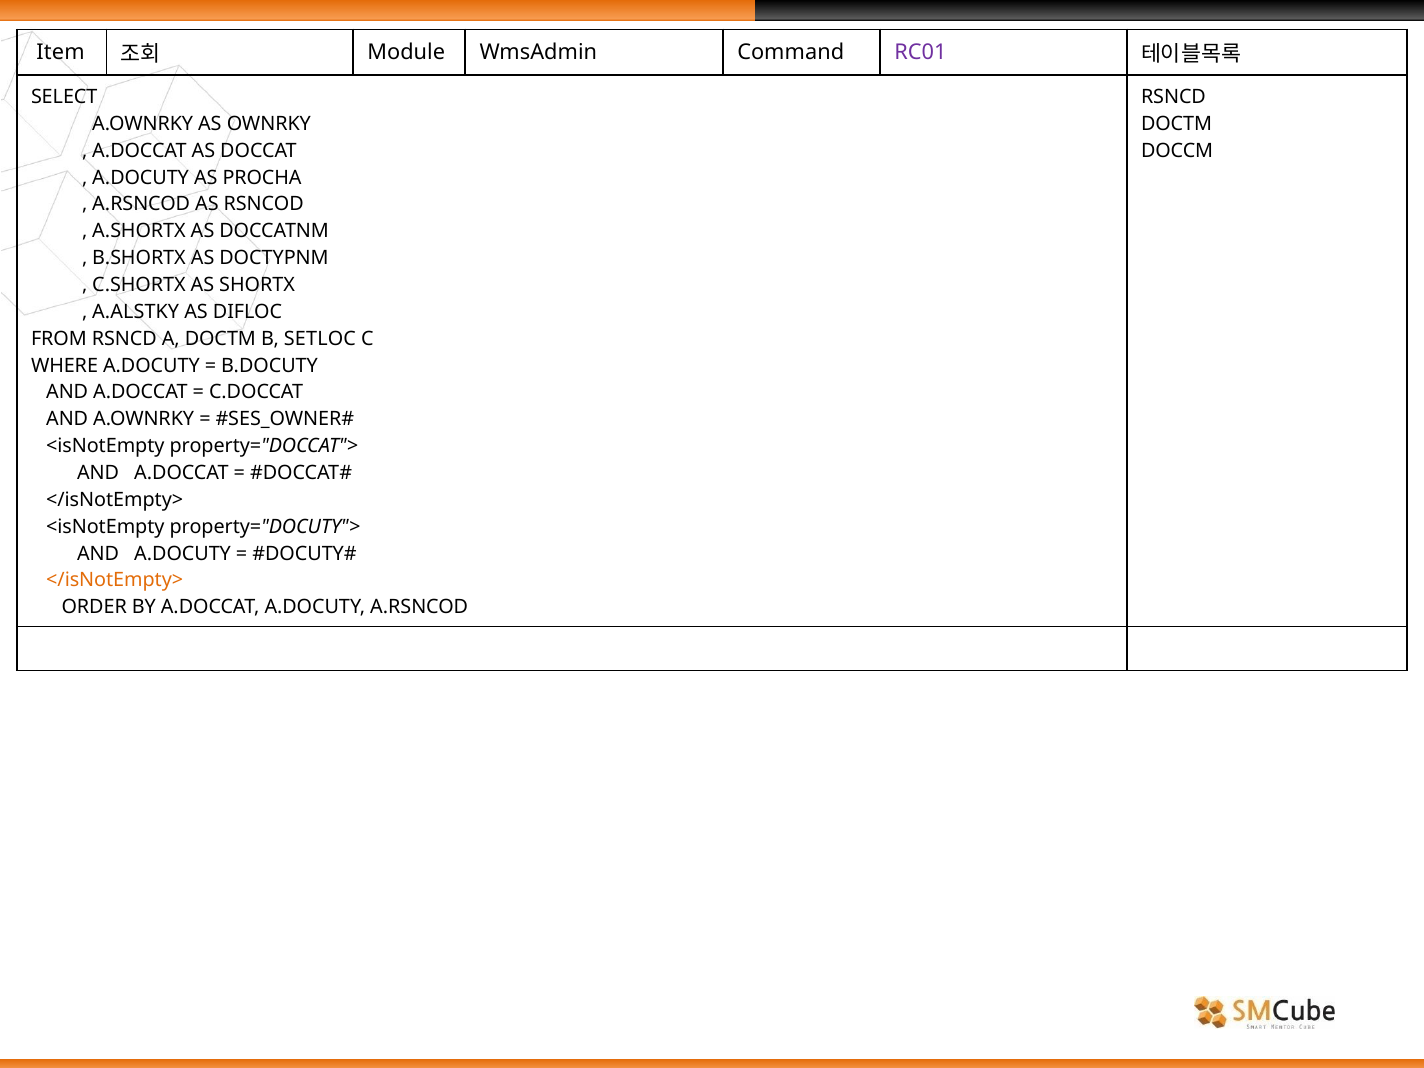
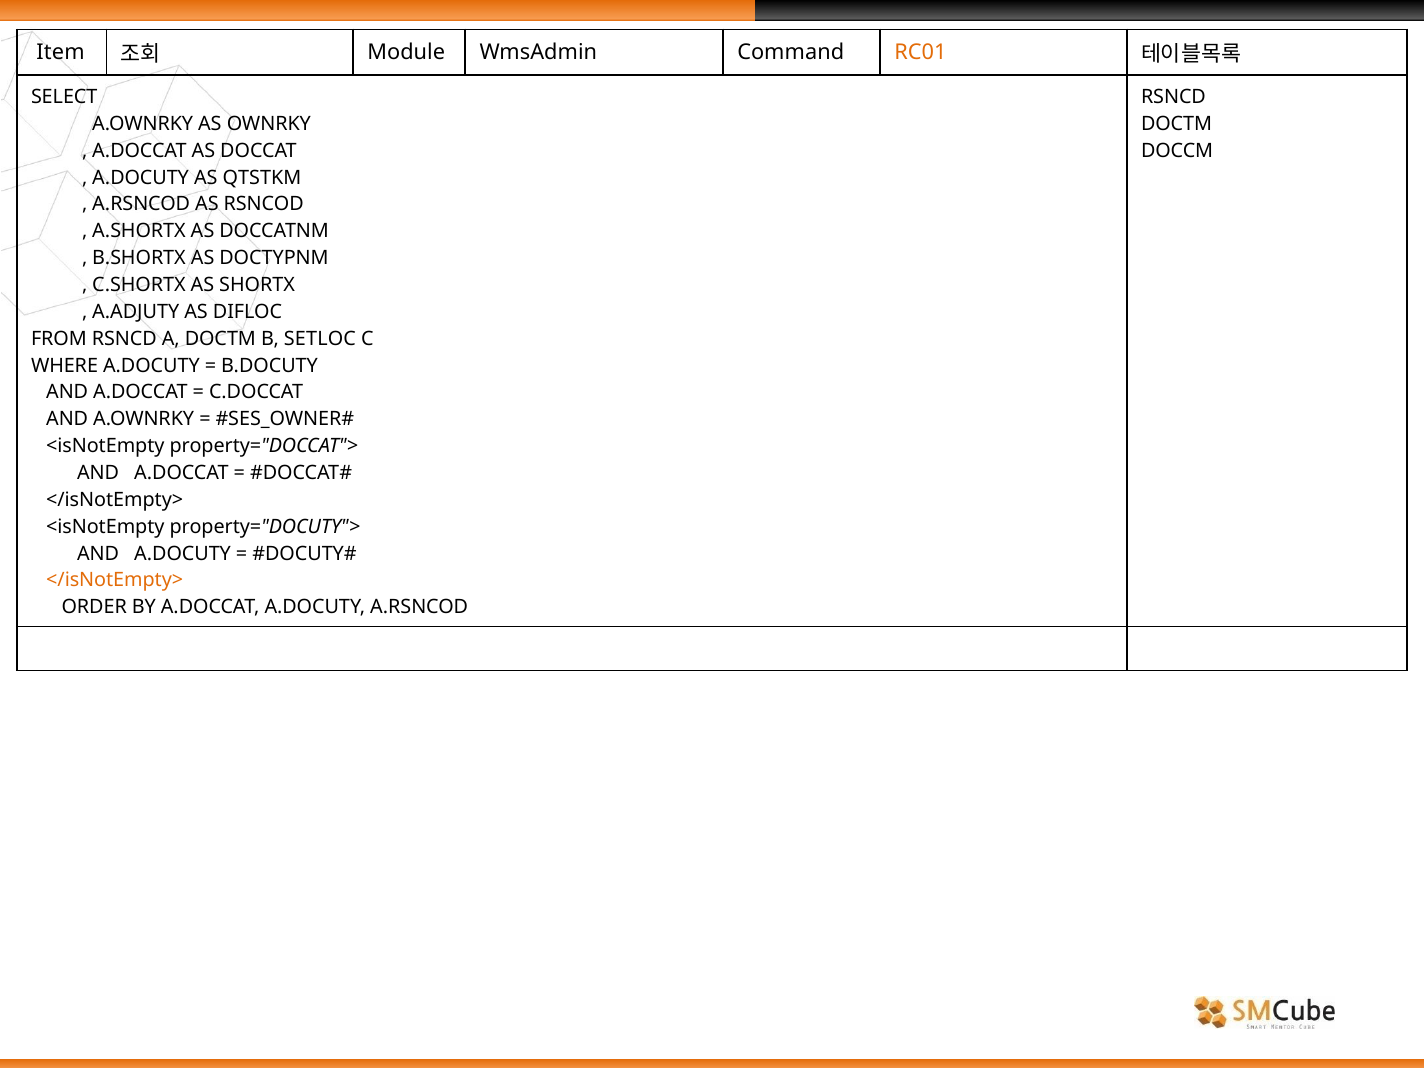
RC01 colour: purple -> orange
PROCHA: PROCHA -> QTSTKM
A.ALSTKY: A.ALSTKY -> A.ADJUTY
